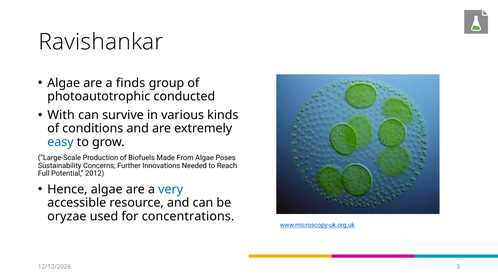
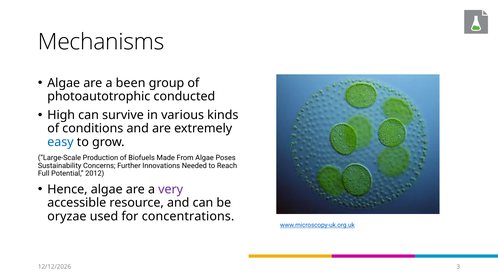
Ravishankar: Ravishankar -> Mechanisms
finds: finds -> been
With: With -> High
very colour: blue -> purple
